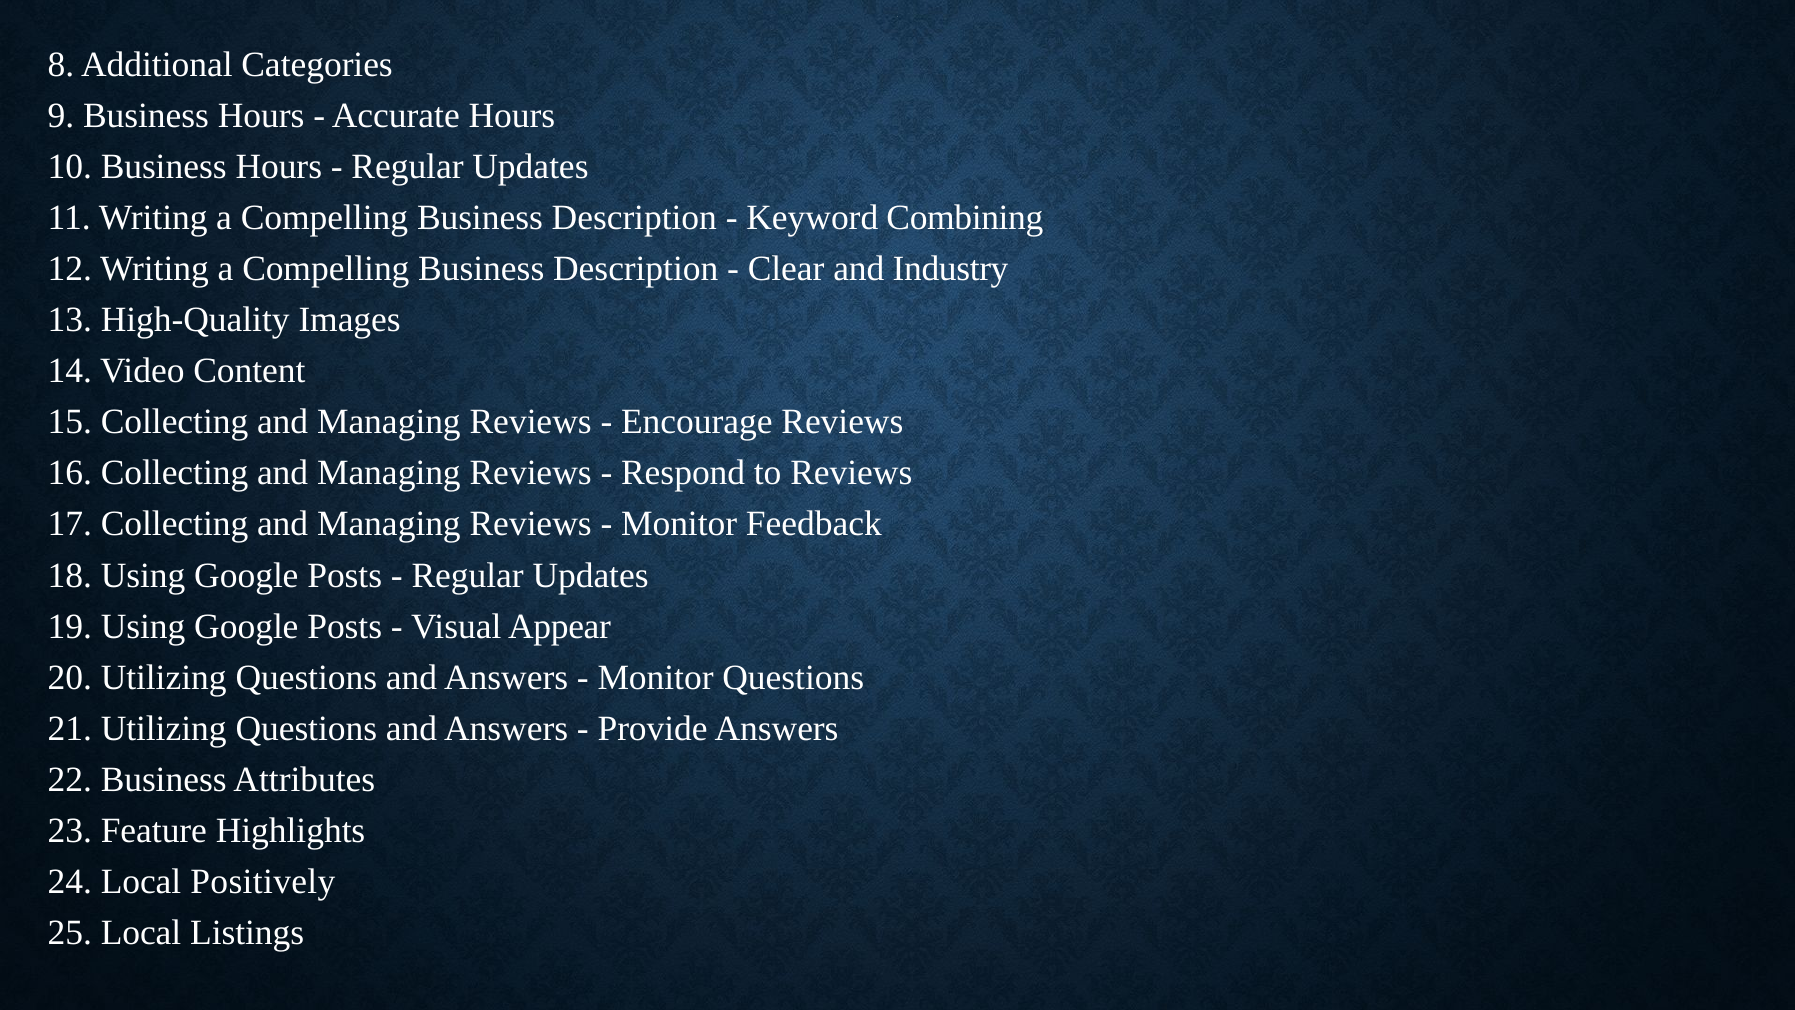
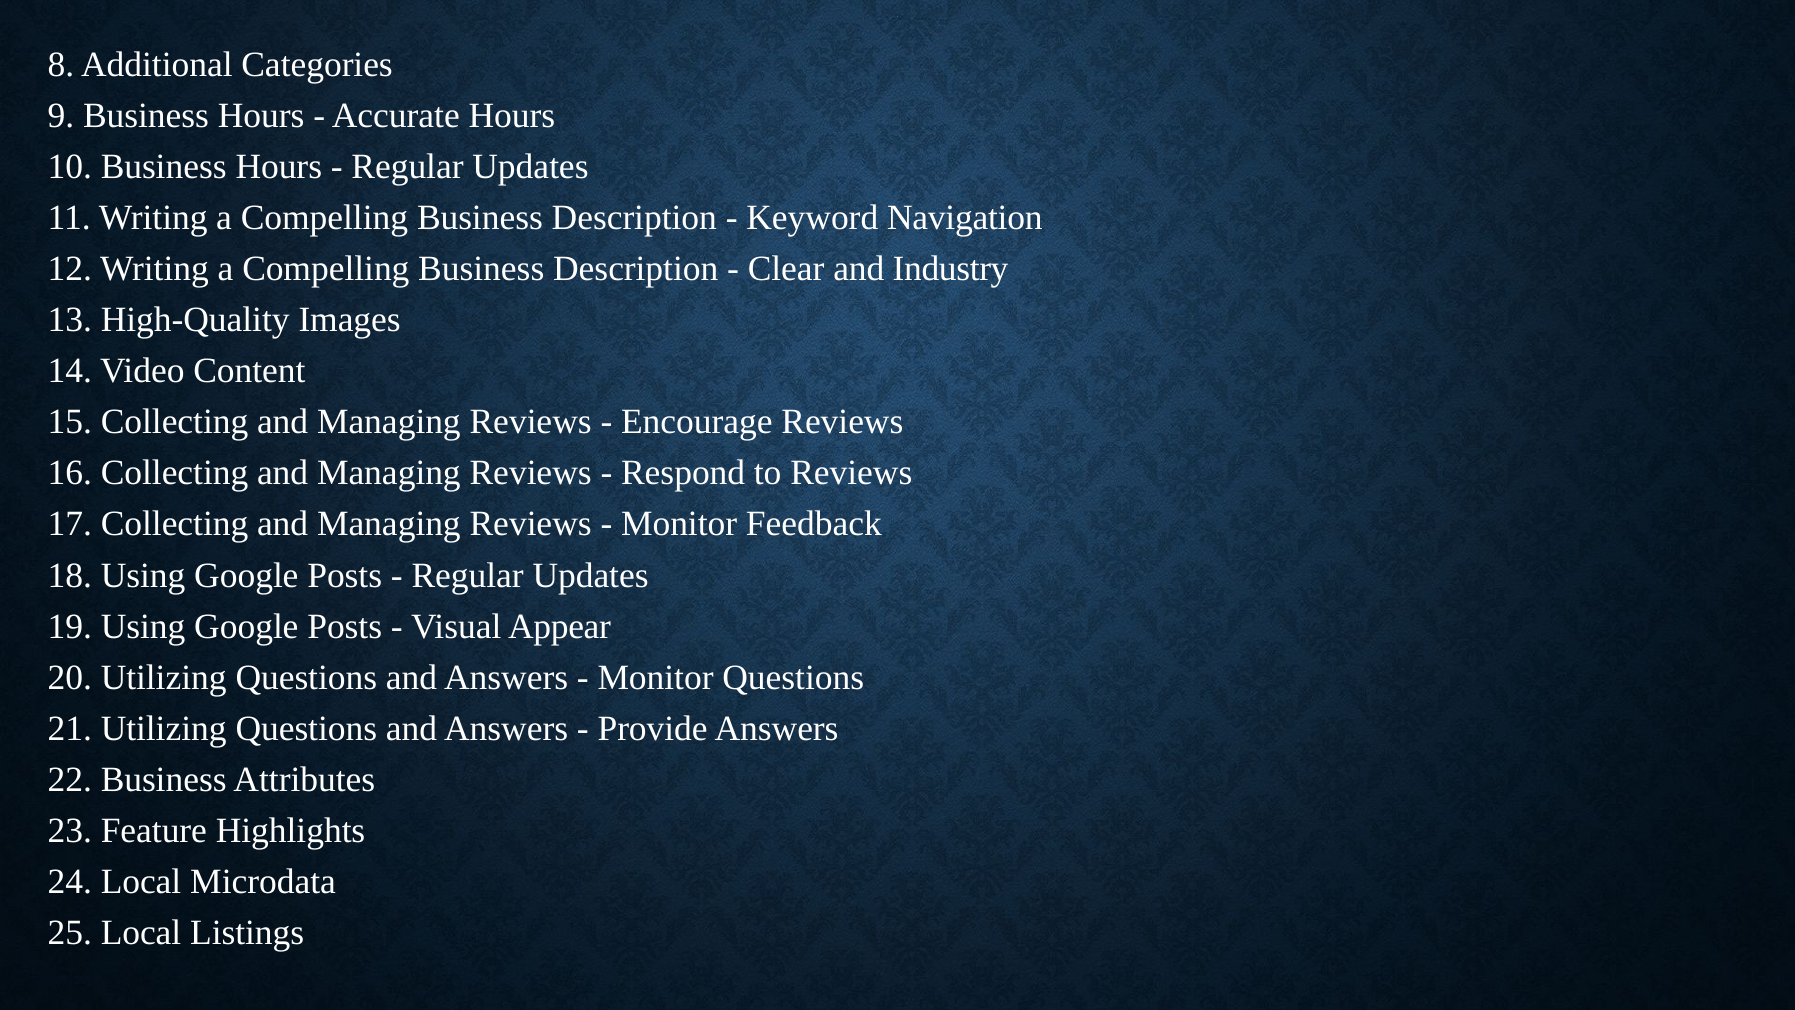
Combining: Combining -> Navigation
Positively: Positively -> Microdata
